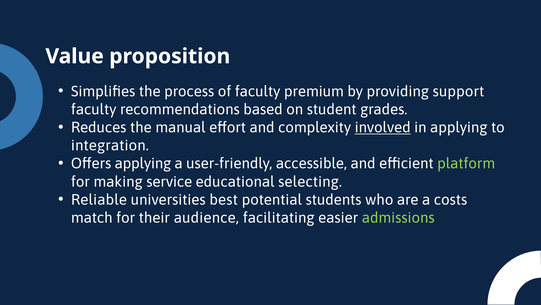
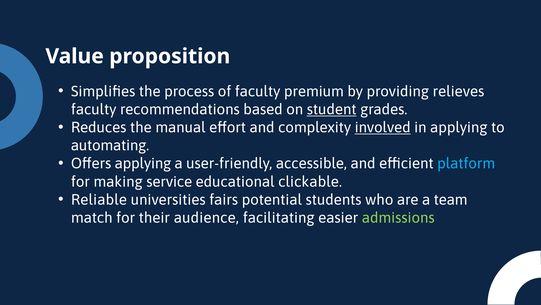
support: support -> relieves
student underline: none -> present
integration: integration -> automating
platform colour: light green -> light blue
selecting: selecting -> clickable
best: best -> fairs
costs: costs -> team
